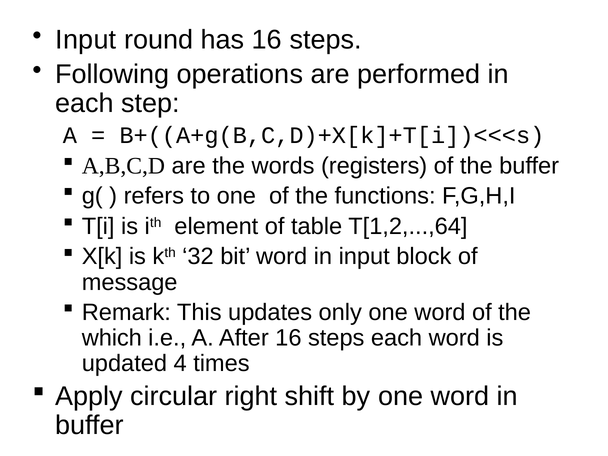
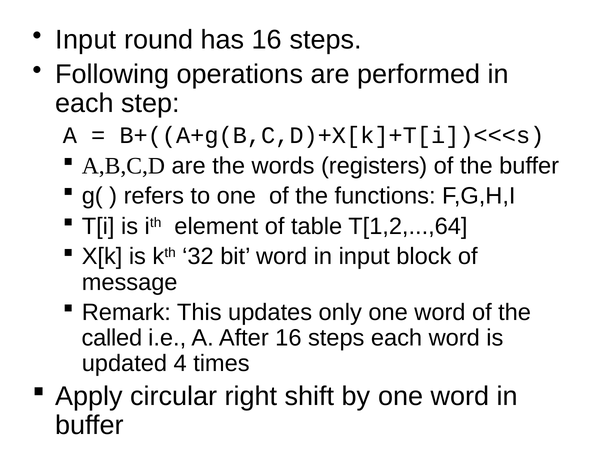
which: which -> called
